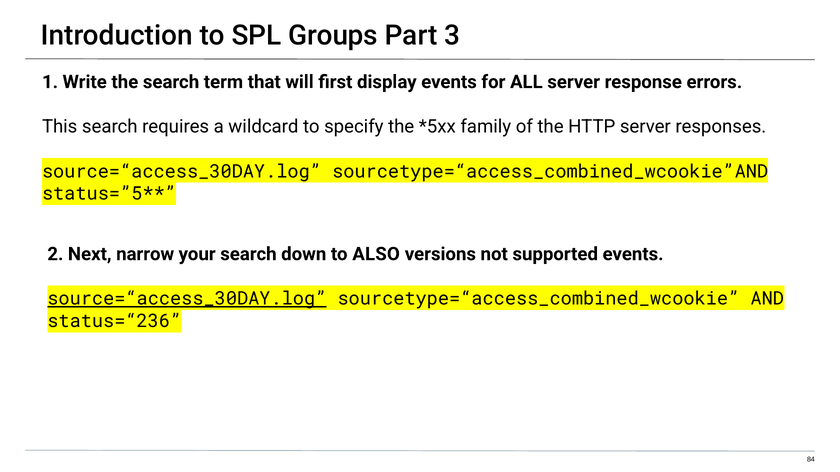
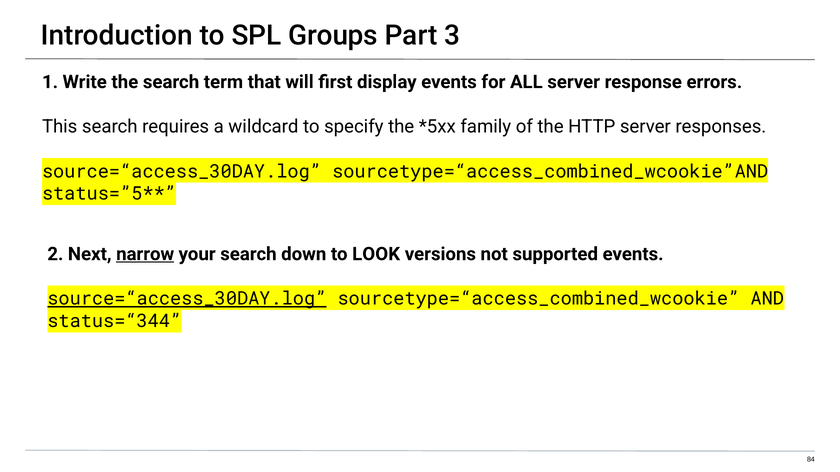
narrow underline: none -> present
ALSO: ALSO -> LOOK
status=“236: status=“236 -> status=“344
